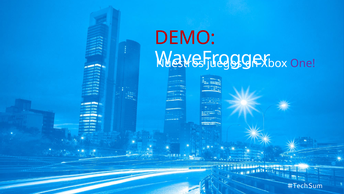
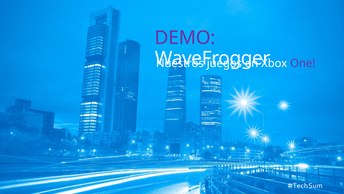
DEMO colour: red -> purple
